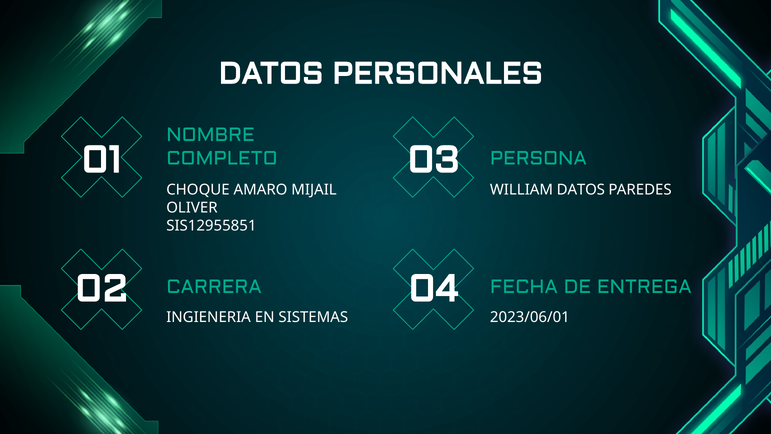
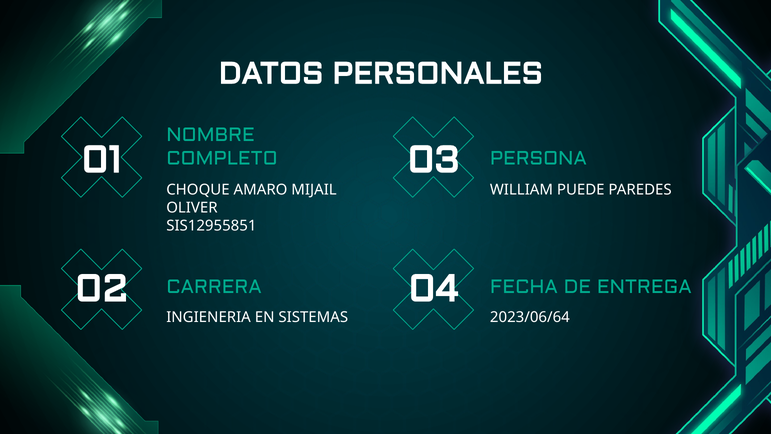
WILLIAM DATOS: DATOS -> PUEDE
2023/06/01: 2023/06/01 -> 2023/06/64
